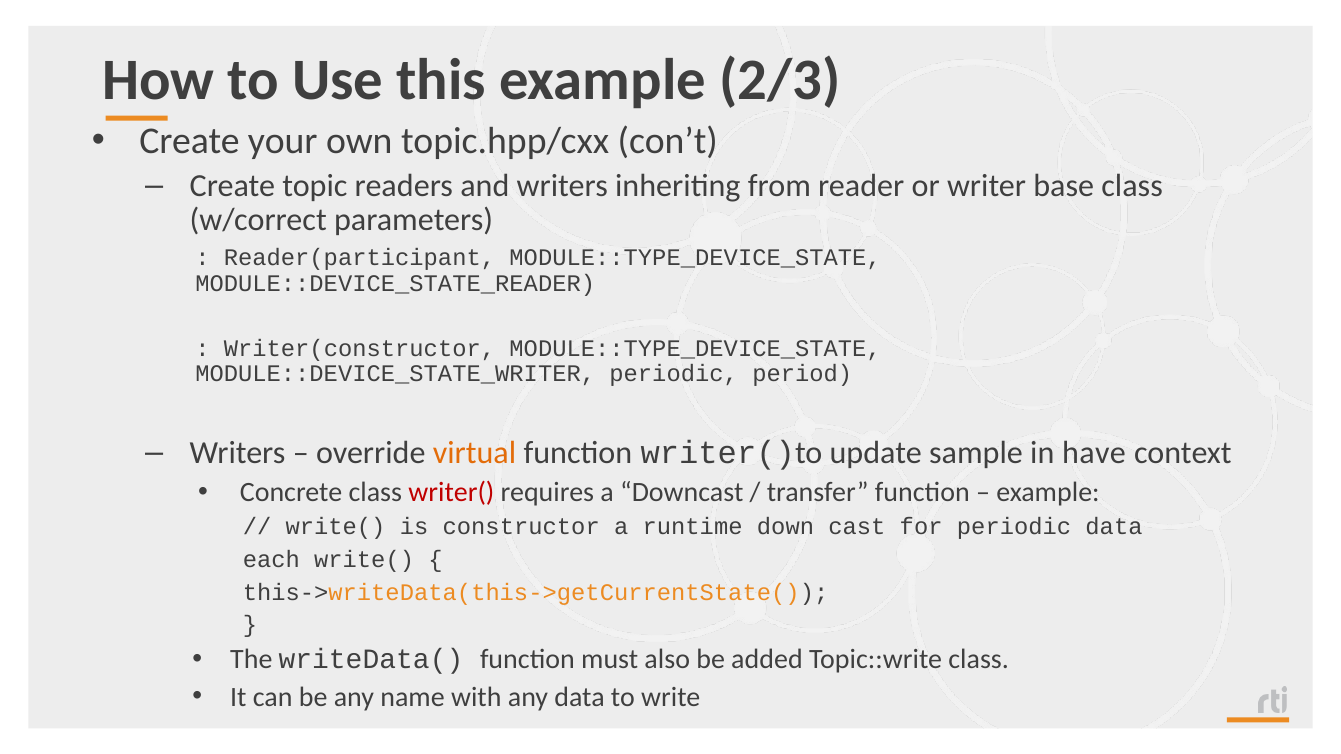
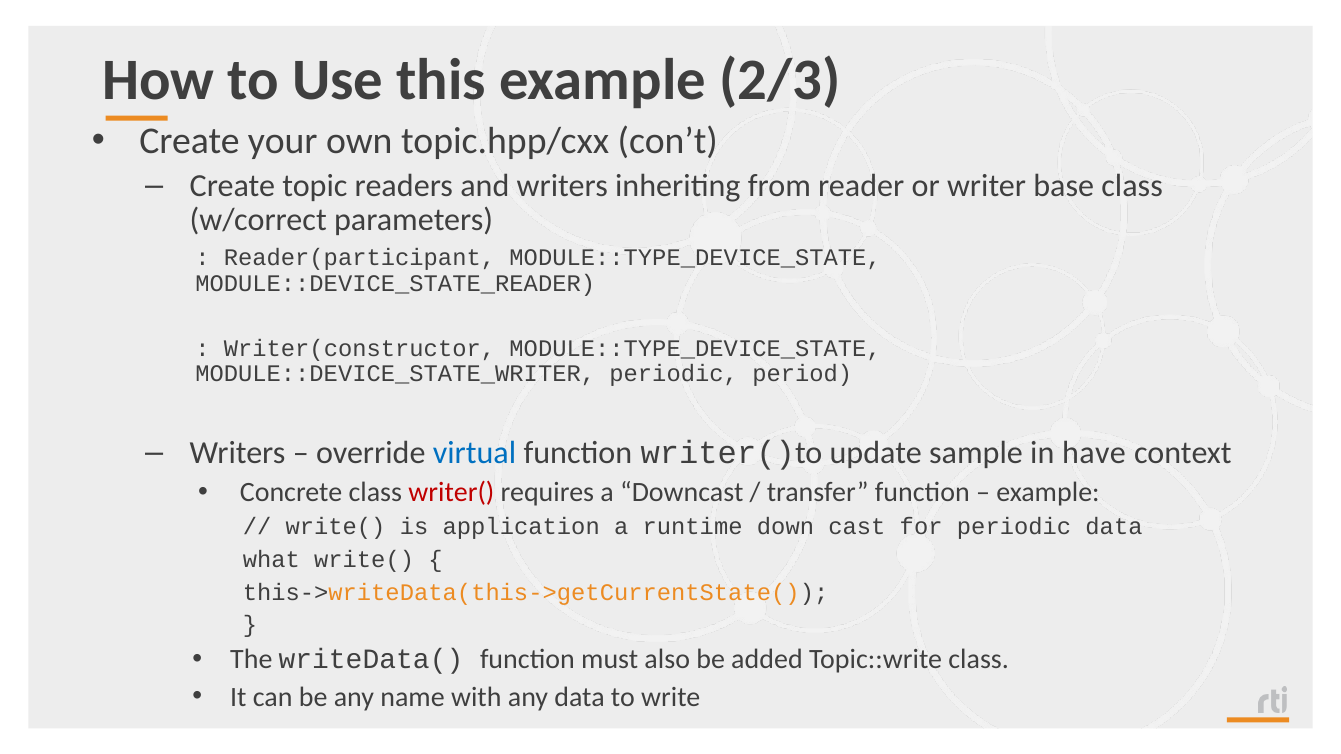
virtual colour: orange -> blue
constructor: constructor -> application
each: each -> what
